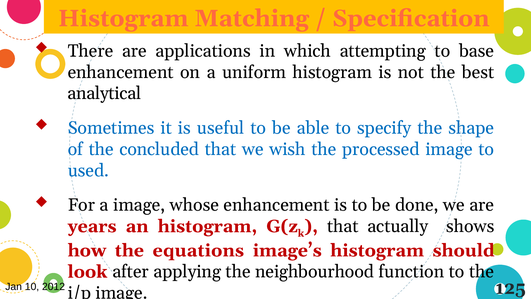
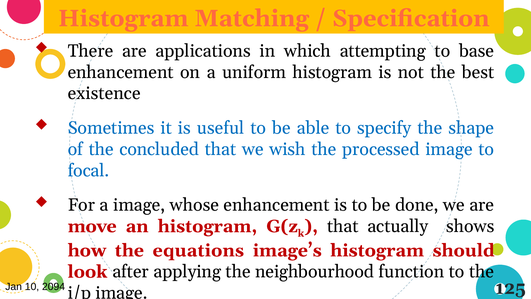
analytical: analytical -> existence
used: used -> focal
years: years -> move
2012: 2012 -> 2094
